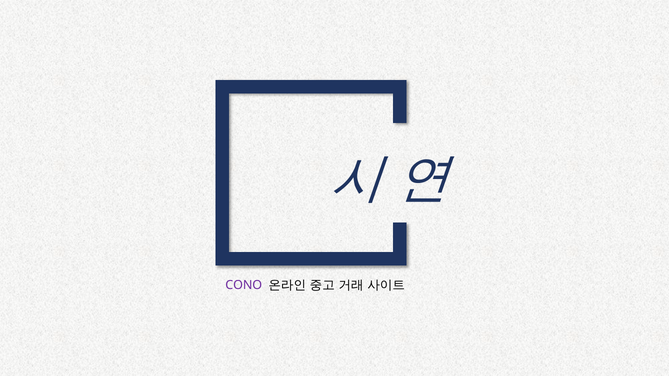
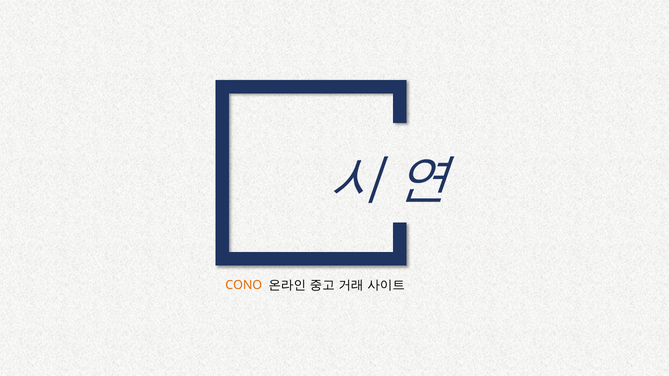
CONO colour: purple -> orange
